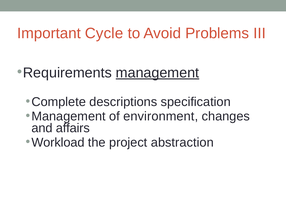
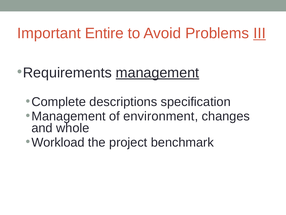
Cycle: Cycle -> Entire
III underline: none -> present
affairs: affairs -> whole
abstraction: abstraction -> benchmark
